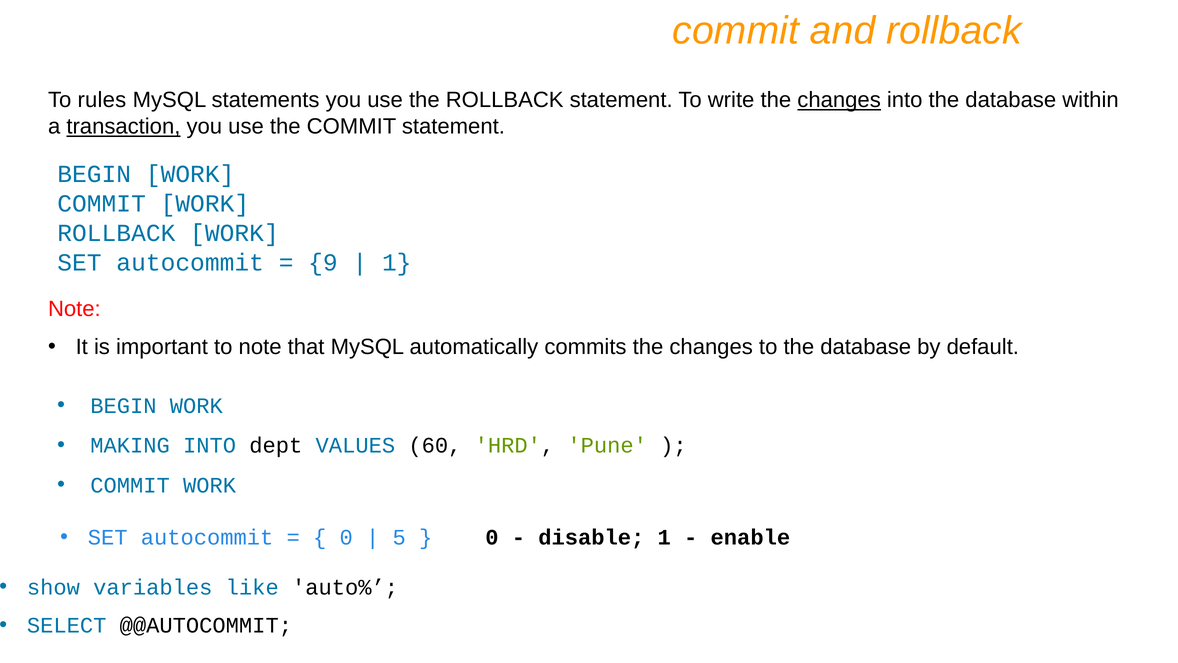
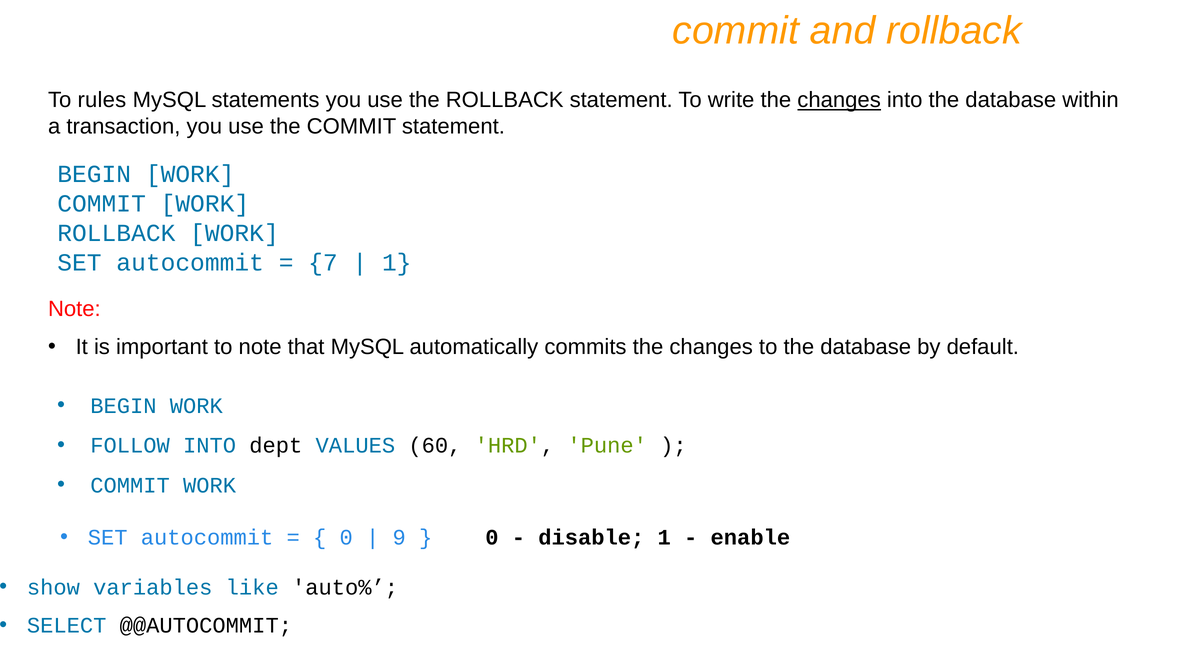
transaction underline: present -> none
9: 9 -> 7
MAKING: MAKING -> FOLLOW
5: 5 -> 9
